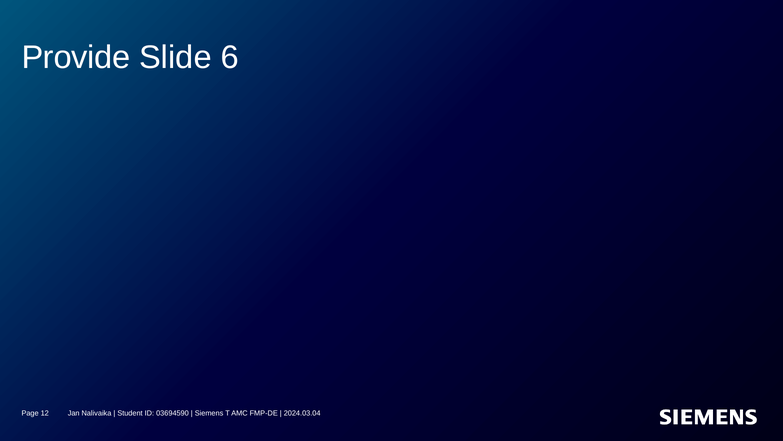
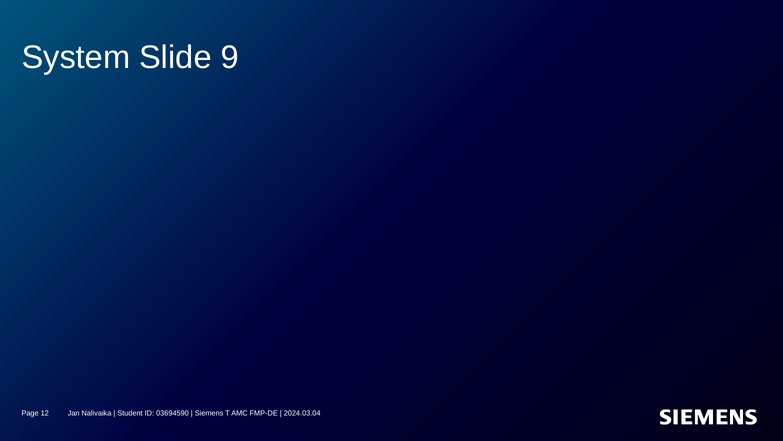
Provide: Provide -> System
6: 6 -> 9
